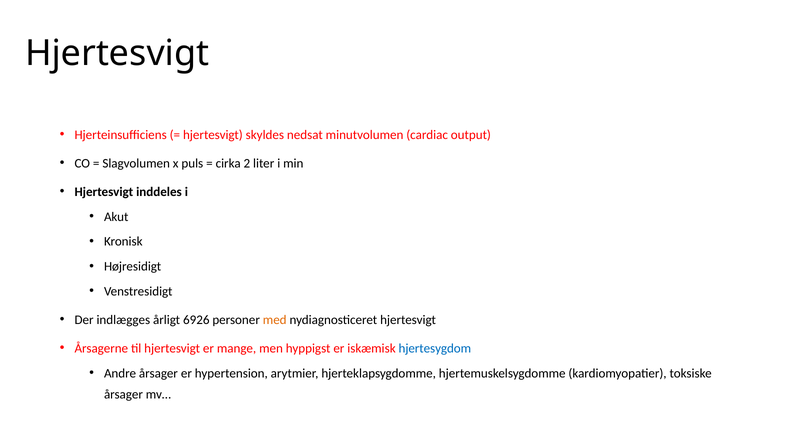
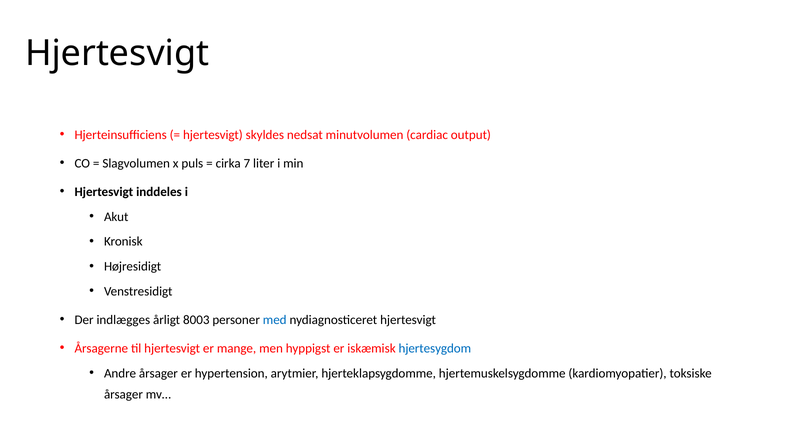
2: 2 -> 7
6926: 6926 -> 8003
med colour: orange -> blue
